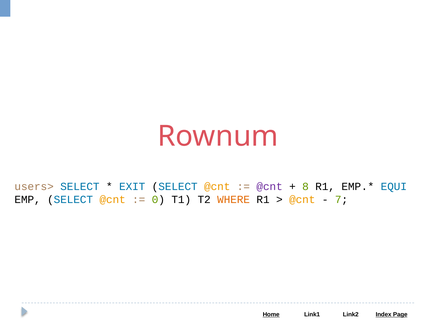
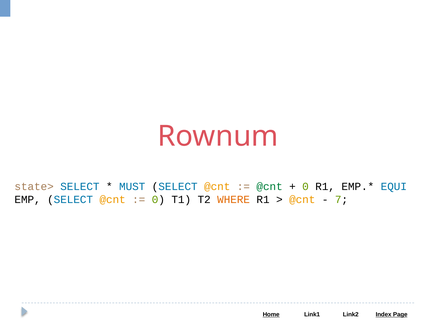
users>: users> -> state>
EXIT: EXIT -> MUST
@cnt at (270, 187) colour: purple -> green
8 at (306, 187): 8 -> 0
